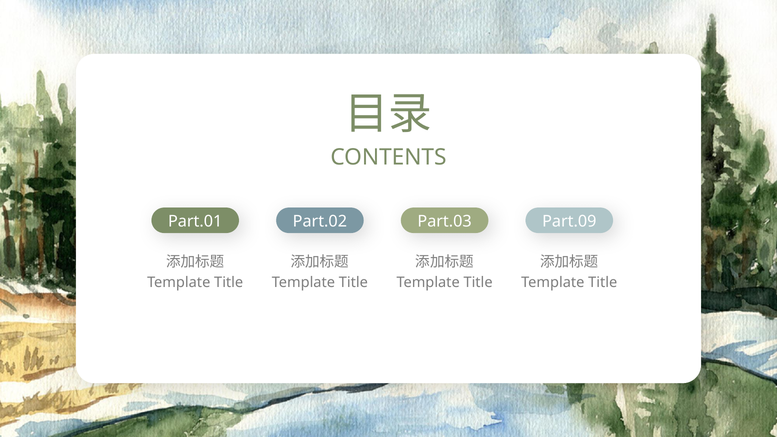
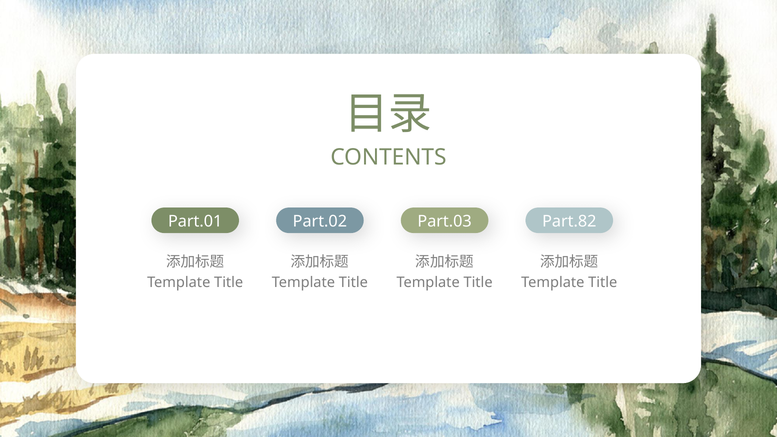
Part.09: Part.09 -> Part.82
